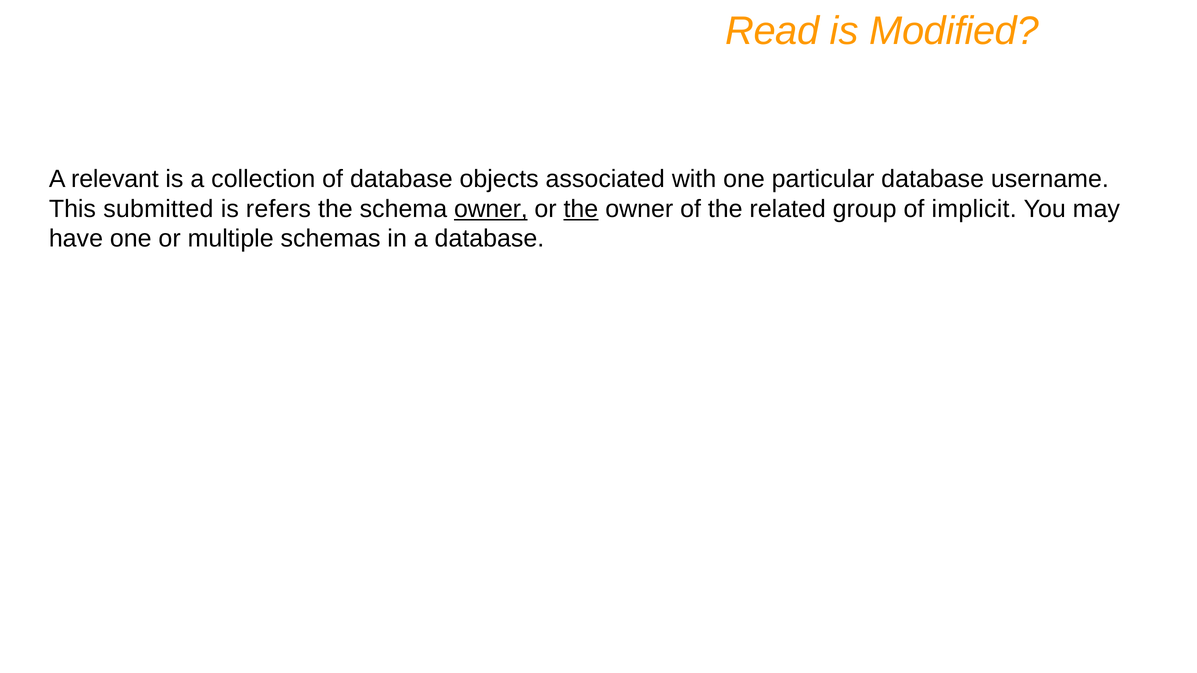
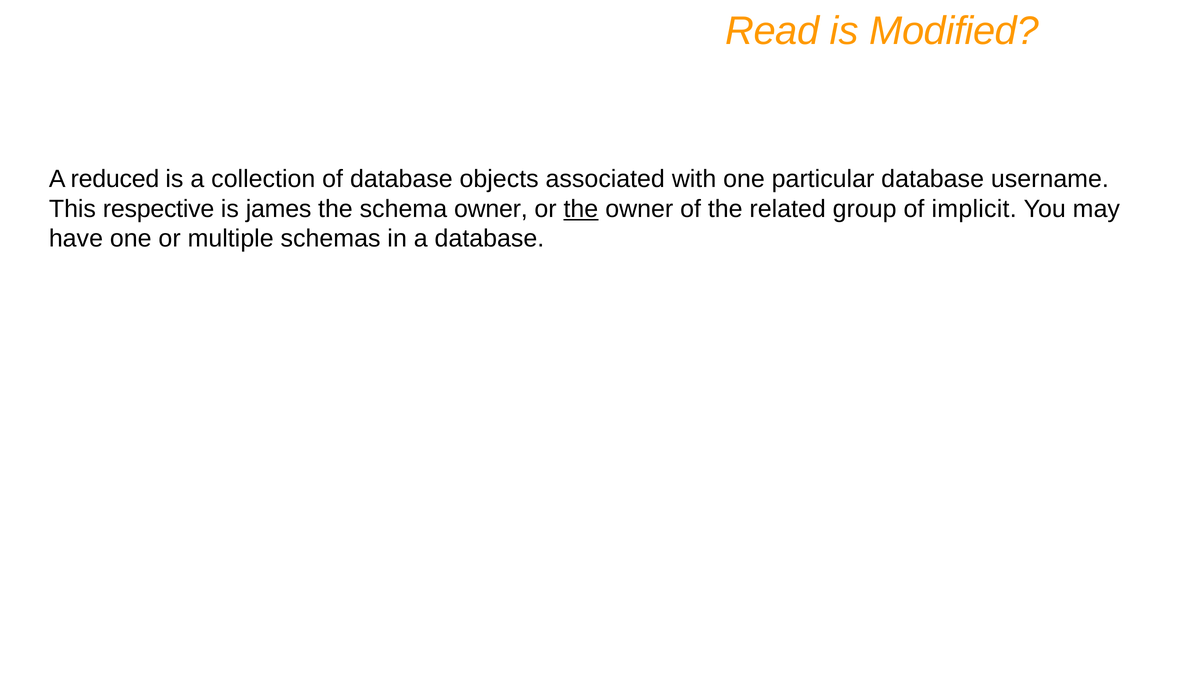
relevant: relevant -> reduced
submitted: submitted -> respective
refers: refers -> james
owner at (491, 209) underline: present -> none
